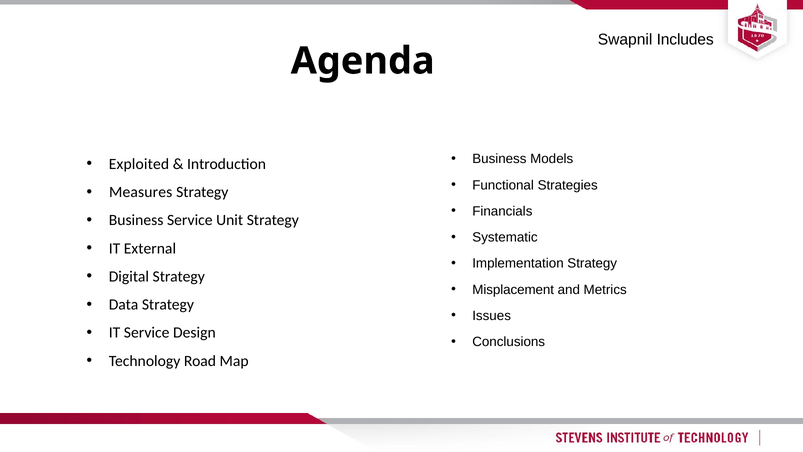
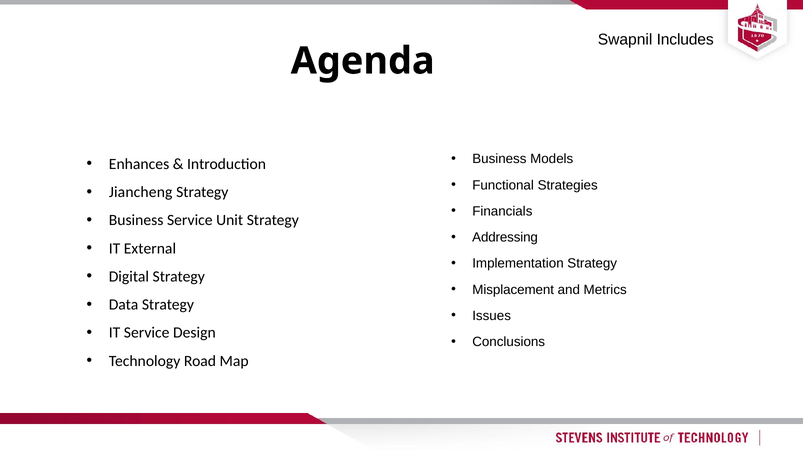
Exploited: Exploited -> Enhances
Measures: Measures -> Jiancheng
Systematic: Systematic -> Addressing
